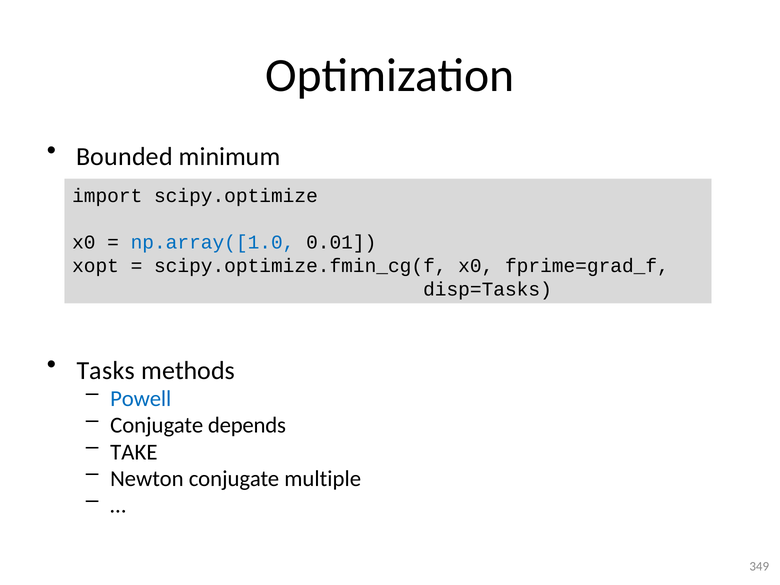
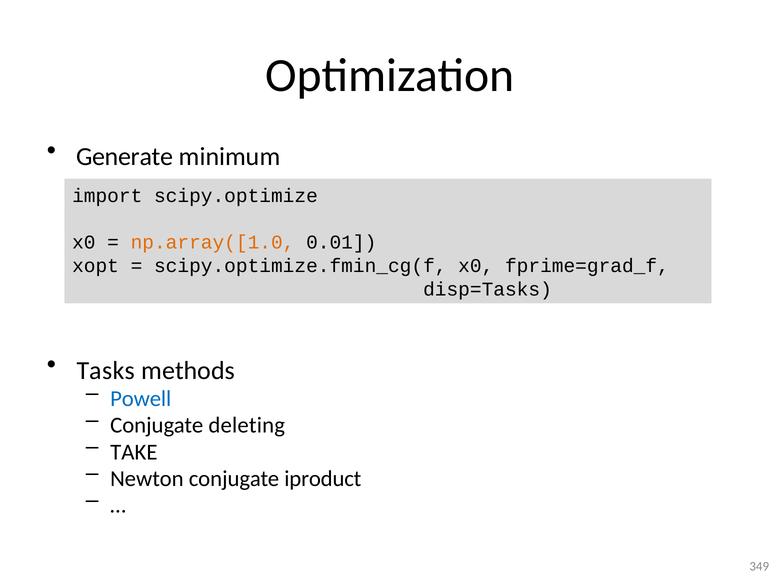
Bounded: Bounded -> Generate
np.array([1.0 colour: blue -> orange
depends: depends -> deleting
multiple: multiple -> iproduct
